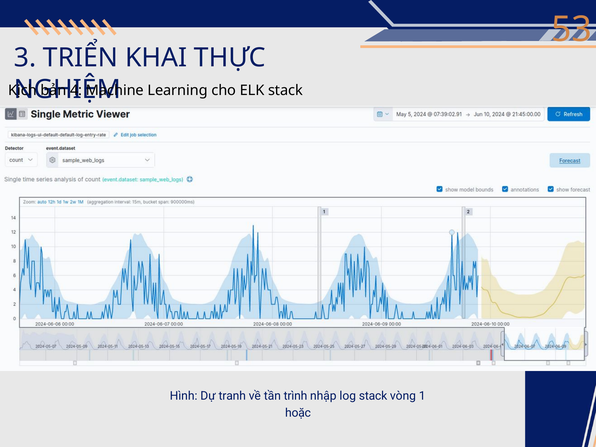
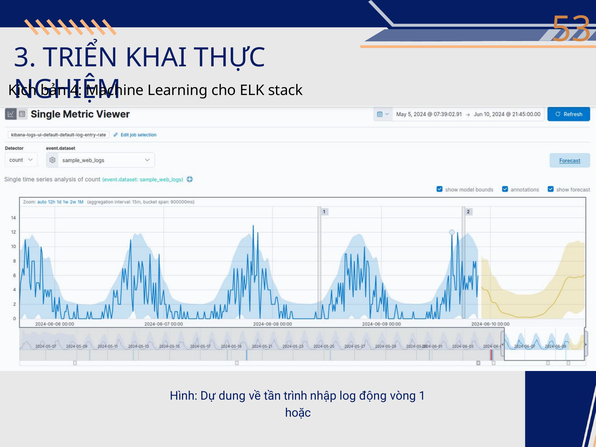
tranh: tranh -> dung
log stack: stack -> động
